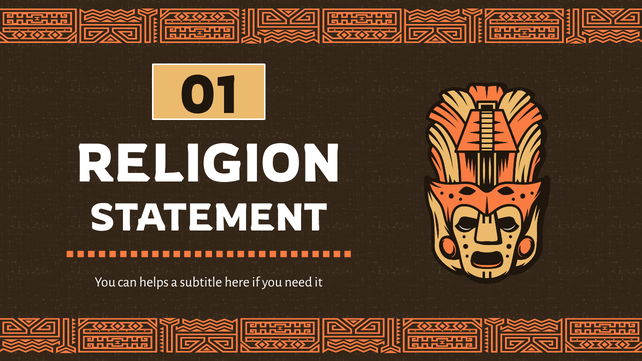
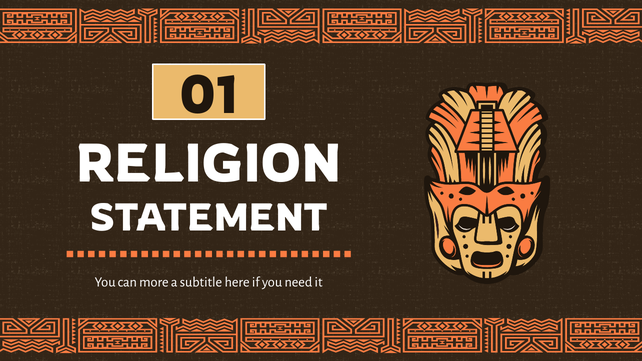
helps: helps -> more
